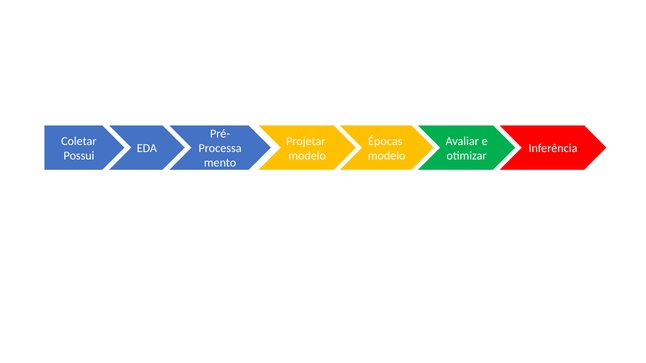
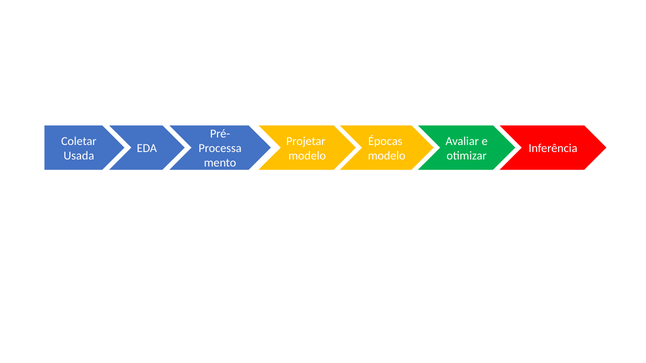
Possui: Possui -> Usada
